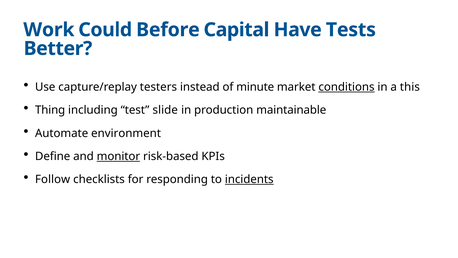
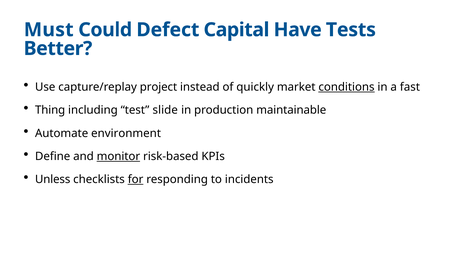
Work: Work -> Must
Before: Before -> Defect
testers: testers -> project
minute: minute -> quickly
this: this -> fast
Follow: Follow -> Unless
for underline: none -> present
incidents underline: present -> none
